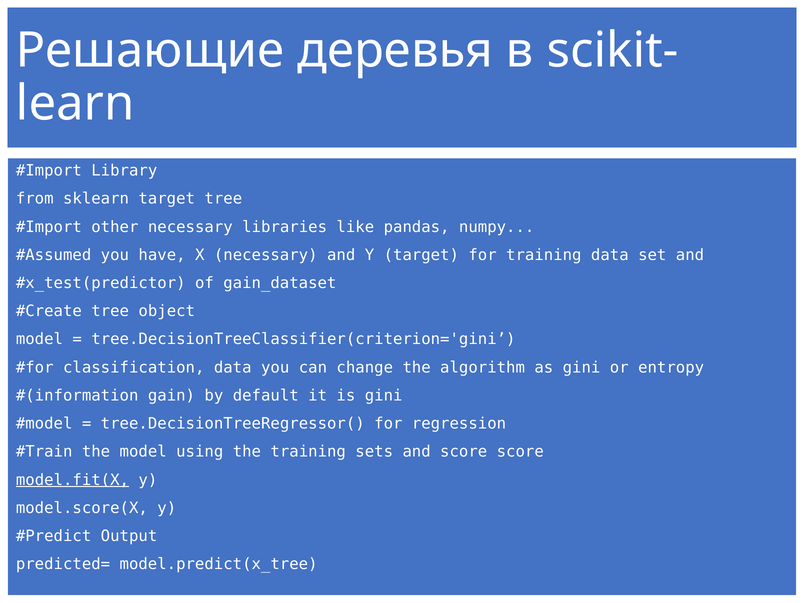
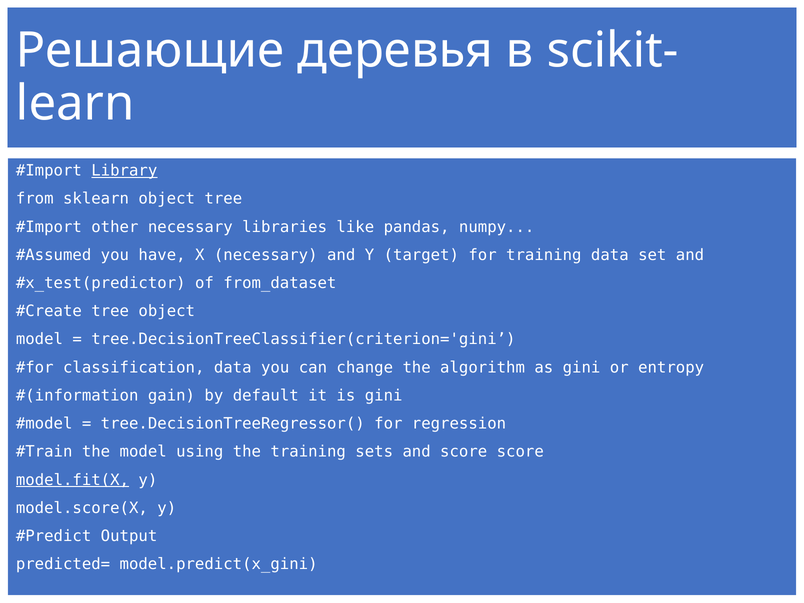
Library underline: none -> present
sklearn target: target -> object
gain_dataset: gain_dataset -> from_dataset
model.predict(x_tree: model.predict(x_tree -> model.predict(x_gini
